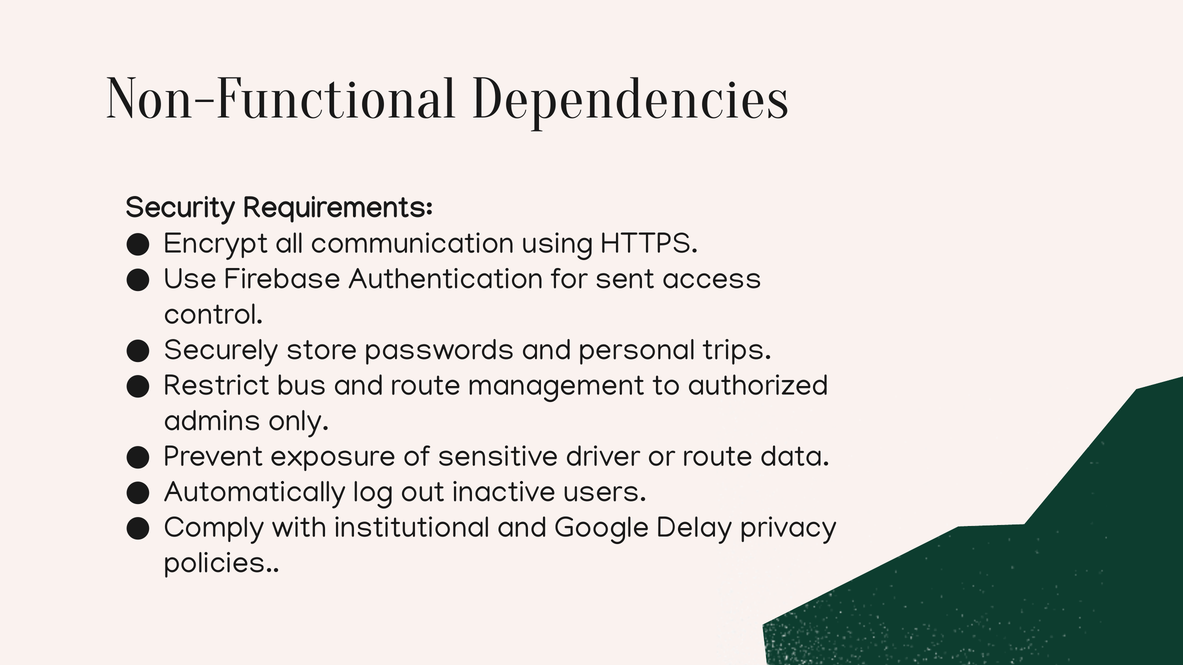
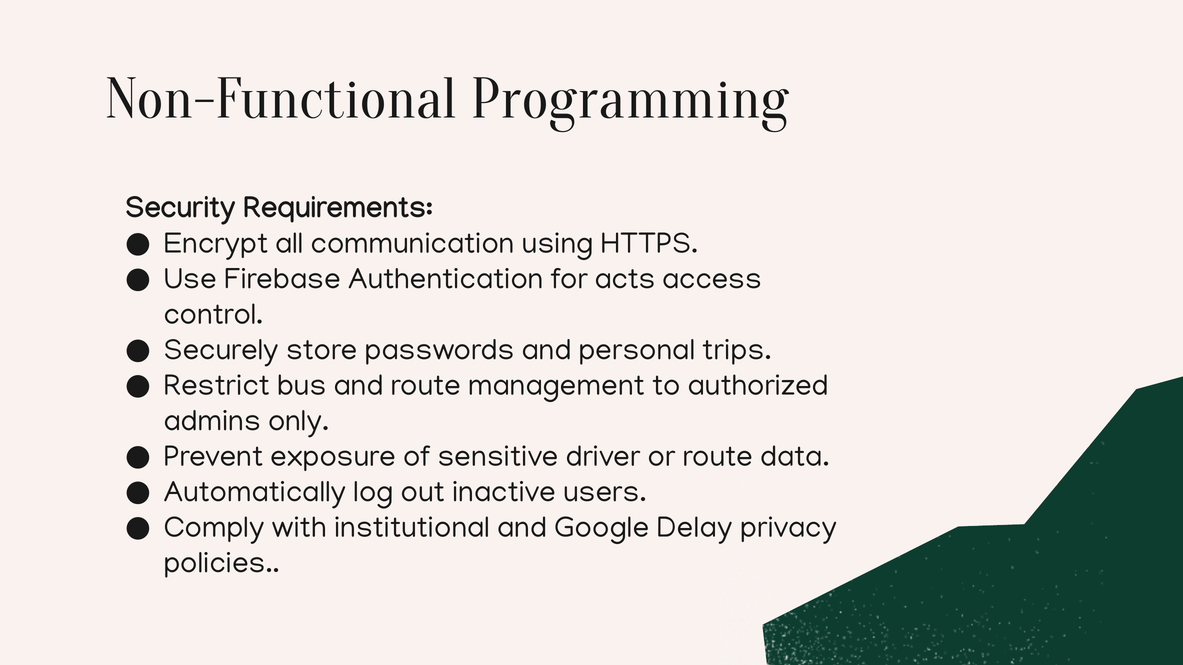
Dependencies: Dependencies -> Programming
sent: sent -> acts
